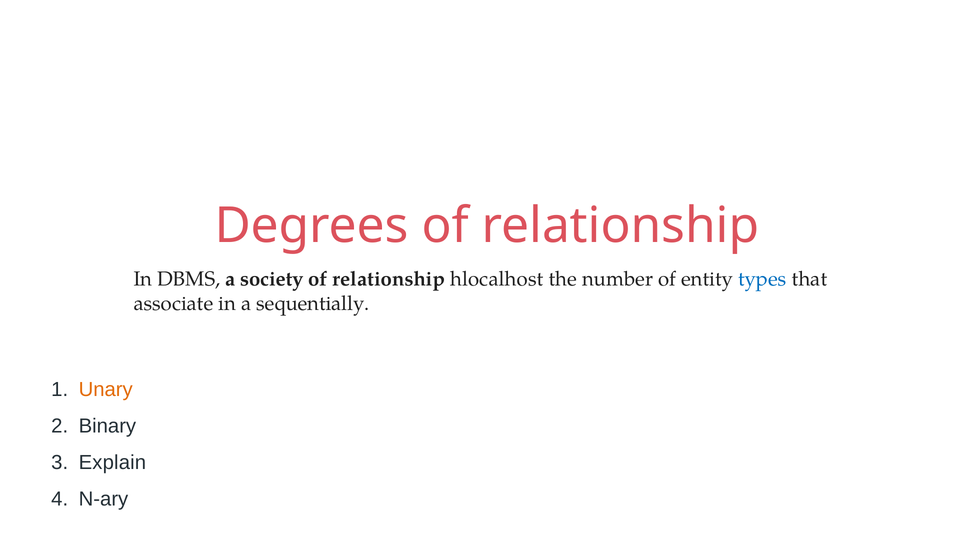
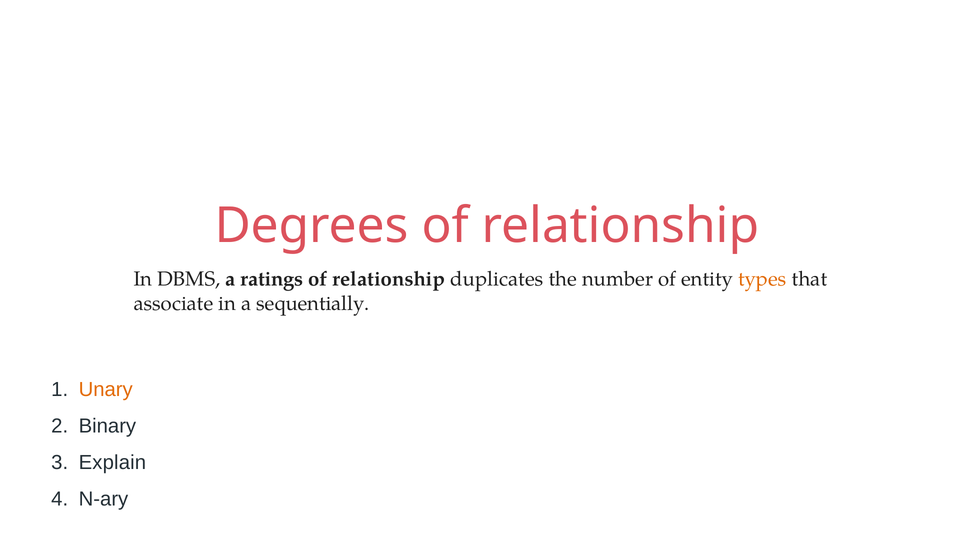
society: society -> ratings
hlocalhost: hlocalhost -> duplicates
types colour: blue -> orange
